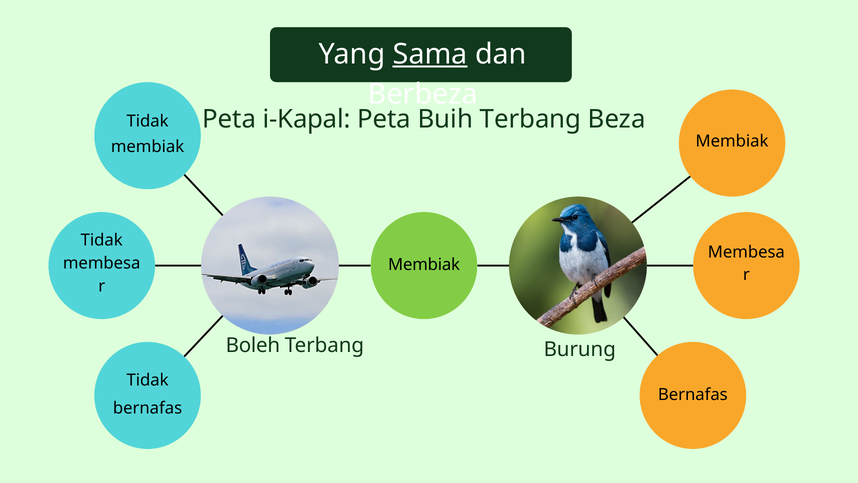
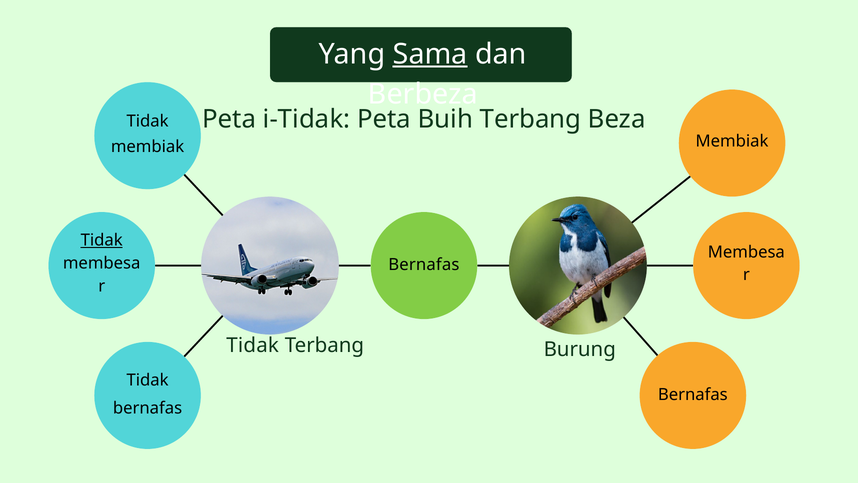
i-Kapal: i-Kapal -> i-Tidak
Tidak at (102, 240) underline: none -> present
Membiak at (424, 265): Membiak -> Bernafas
Boleh at (253, 345): Boleh -> Tidak
